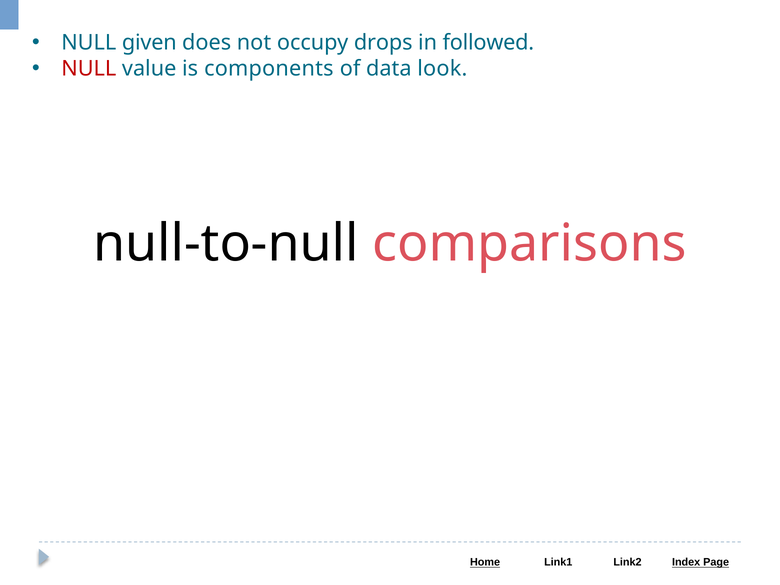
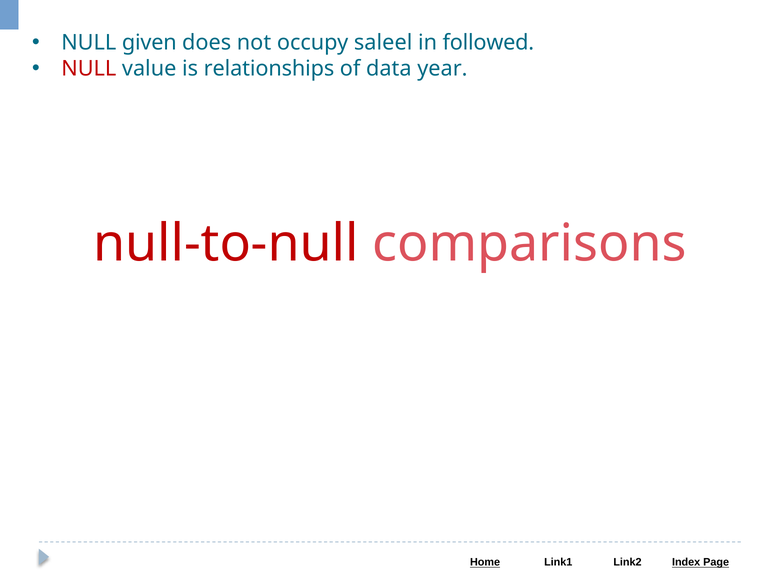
drops: drops -> saleel
components: components -> relationships
look: look -> year
null-to-null colour: black -> red
